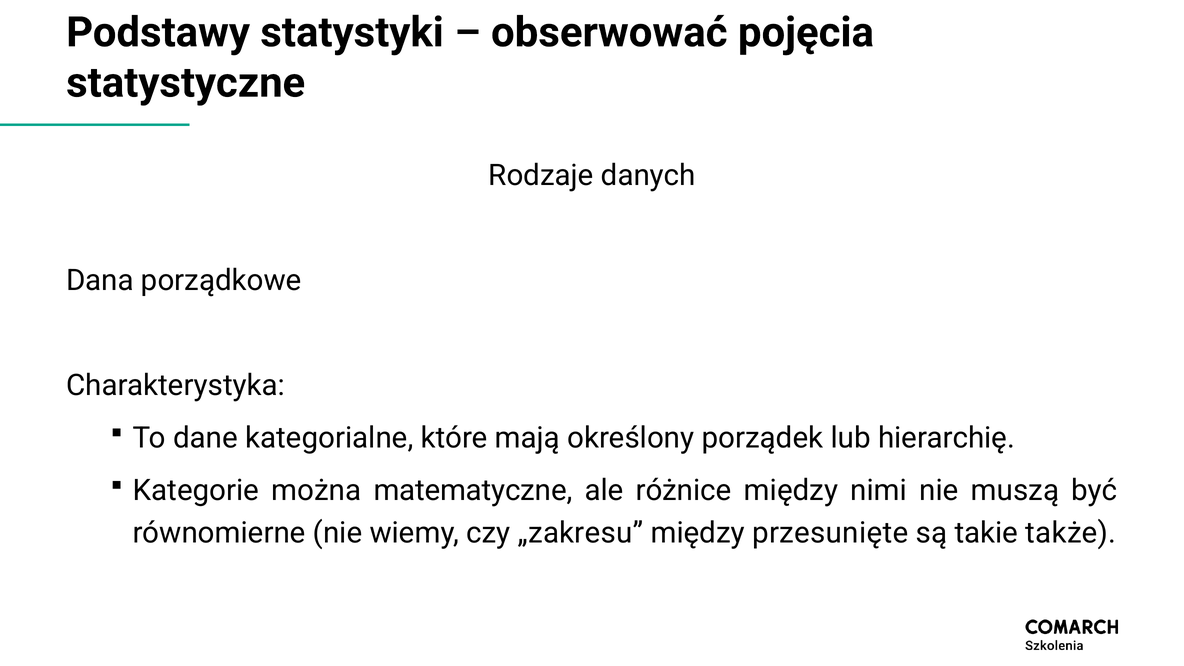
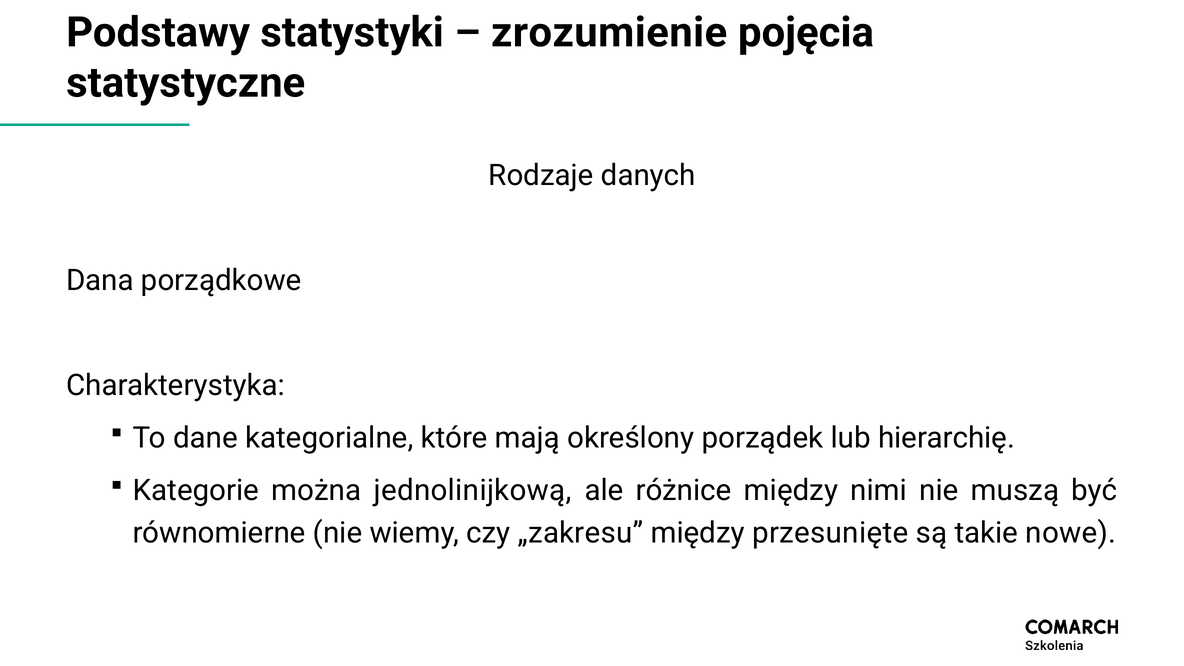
obserwować: obserwować -> zrozumienie
matematyczne: matematyczne -> jednolinijkową
także: także -> nowe
